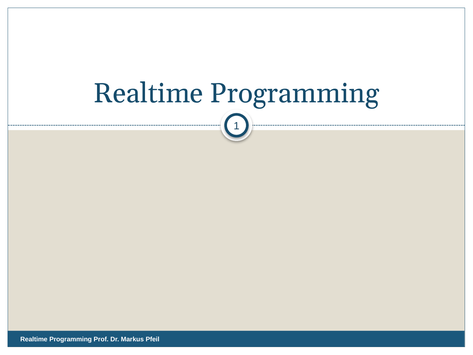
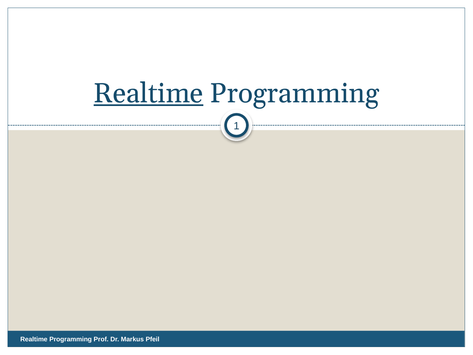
Realtime at (148, 93) underline: none -> present
